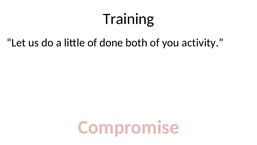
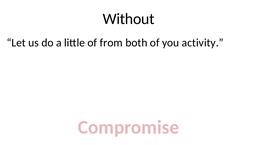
Training: Training -> Without
done: done -> from
